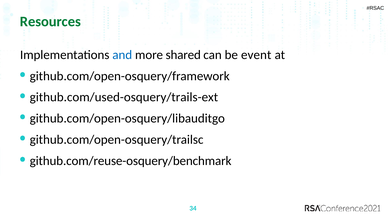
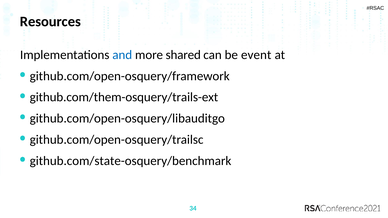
Resources colour: green -> black
github.com/used-osquery/trails-ext: github.com/used-osquery/trails-ext -> github.com/them-osquery/trails-ext
github.com/reuse-osquery/benchmark: github.com/reuse-osquery/benchmark -> github.com/state-osquery/benchmark
